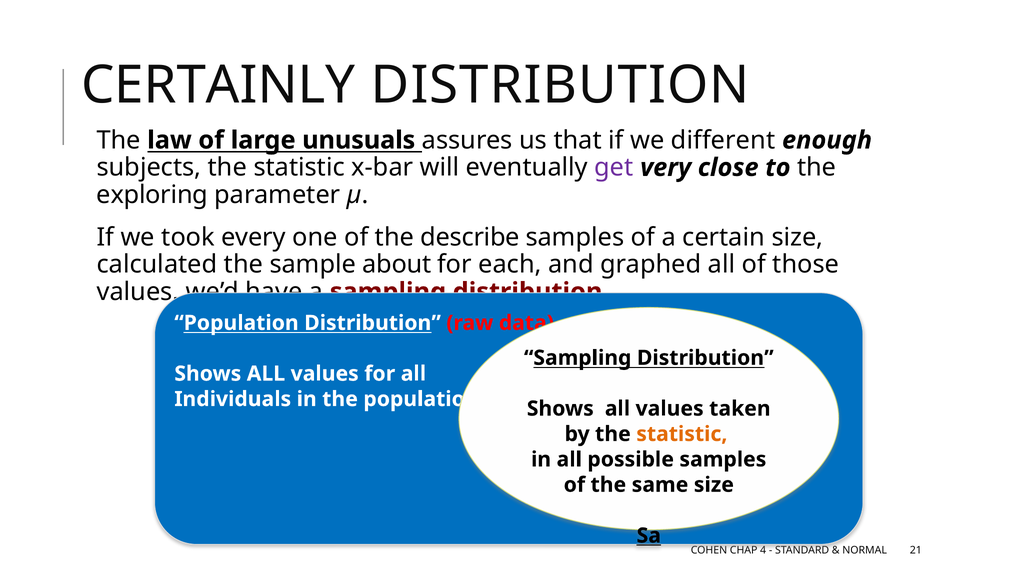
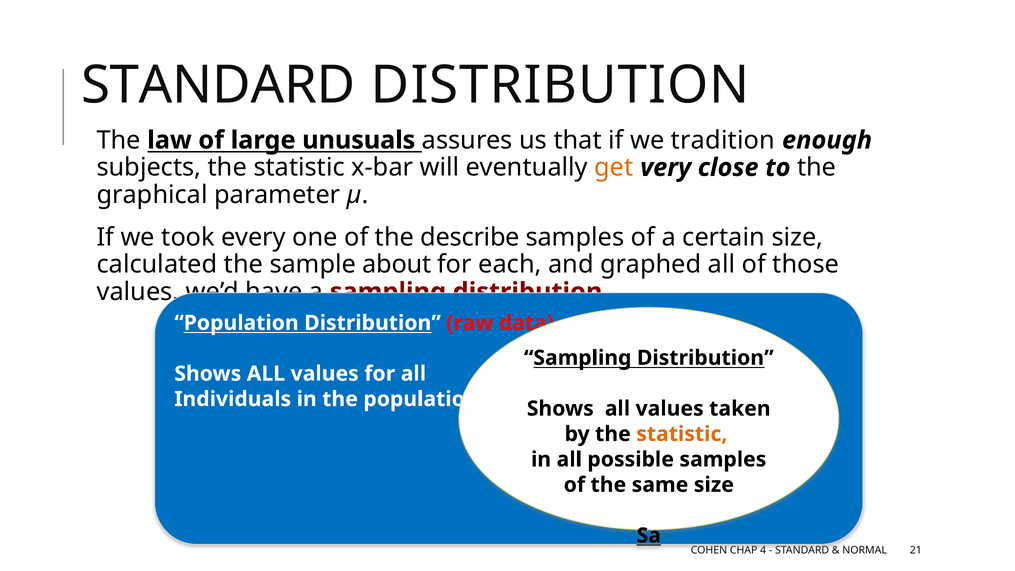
CERTAINLY at (218, 85): CERTAINLY -> STANDARD
different: different -> tradition
get colour: purple -> orange
exploring: exploring -> graphical
